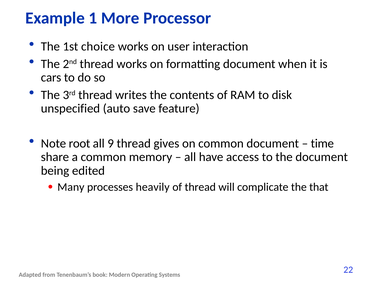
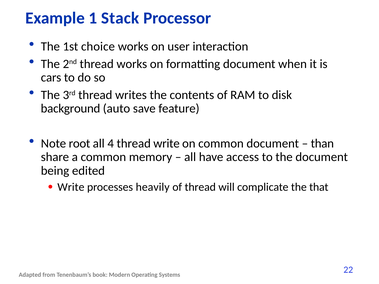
More: More -> Stack
unspecified: unspecified -> background
9: 9 -> 4
thread gives: gives -> write
time: time -> than
Many at (71, 187): Many -> Write
